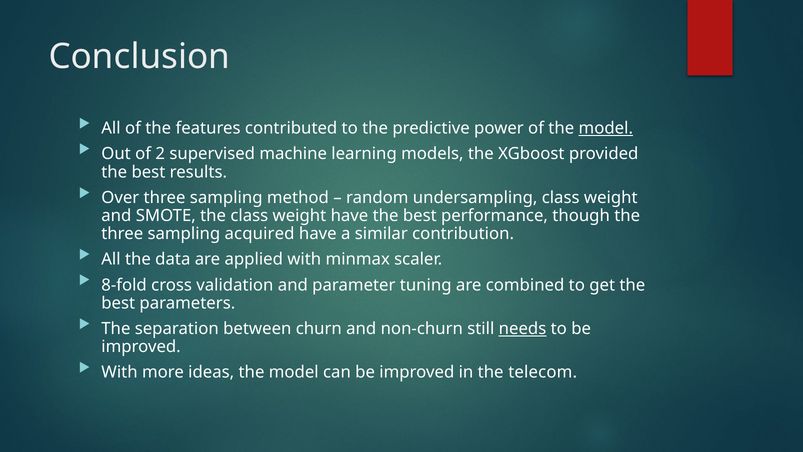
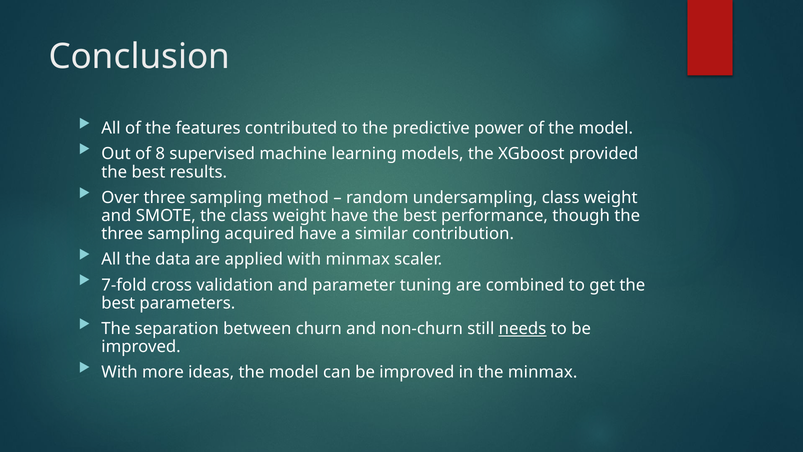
model at (606, 128) underline: present -> none
2: 2 -> 8
8-fold: 8-fold -> 7-fold
the telecom: telecom -> minmax
